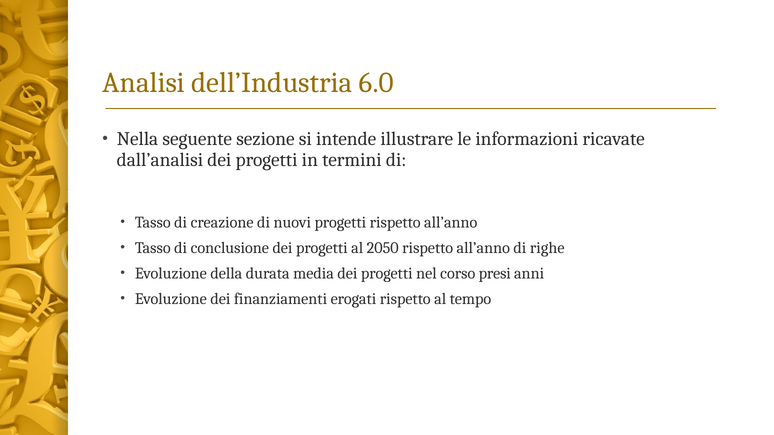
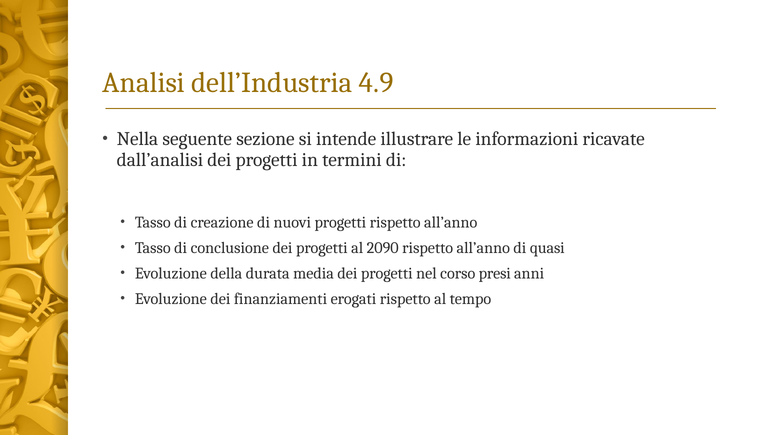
6.0: 6.0 -> 4.9
2050: 2050 -> 2090
righe: righe -> quasi
